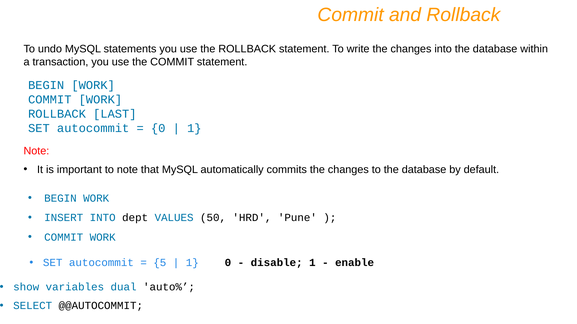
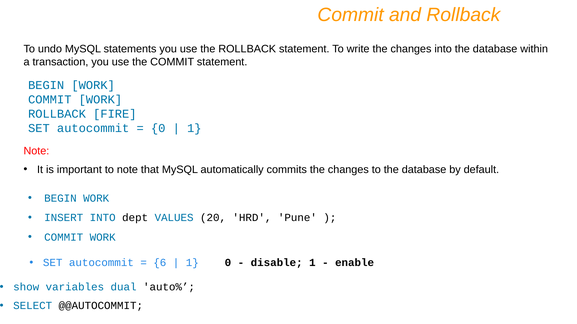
LAST: LAST -> FIRE
50: 50 -> 20
5: 5 -> 6
